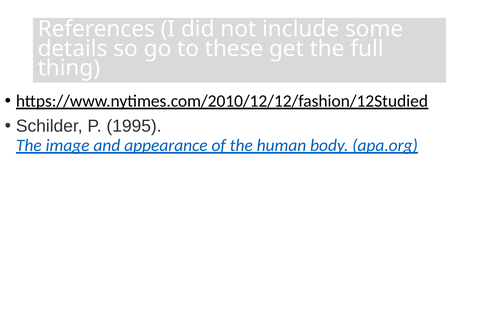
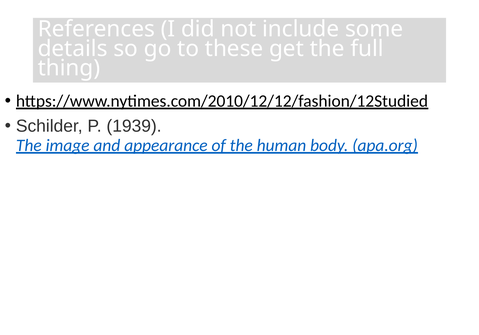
1995: 1995 -> 1939
